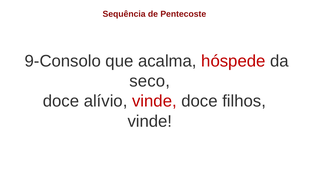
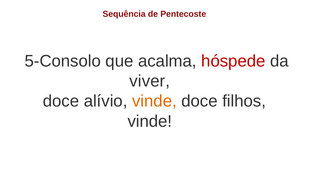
9-Consolo: 9-Consolo -> 5-Consolo
seco: seco -> viver
vinde at (154, 101) colour: red -> orange
